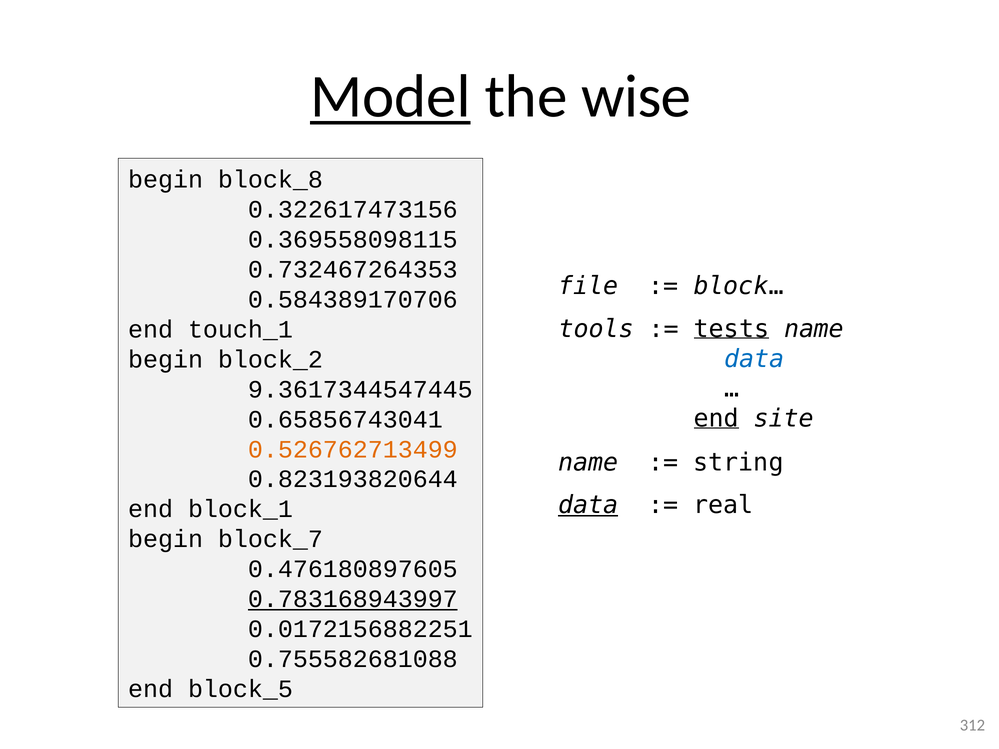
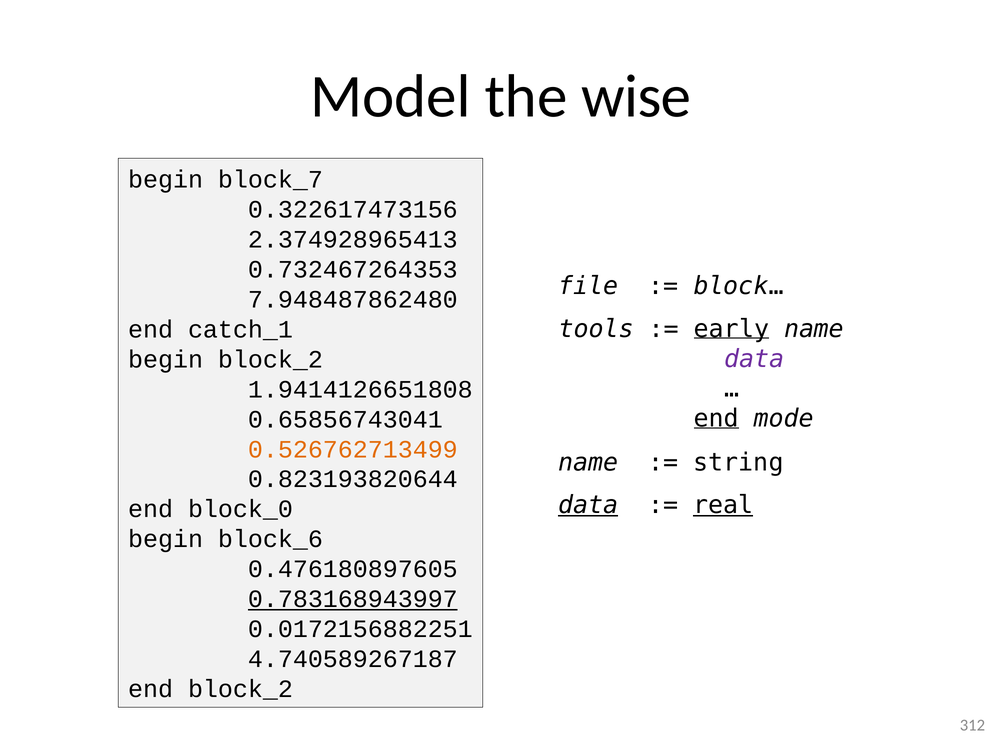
Model underline: present -> none
block_8: block_8 -> block_7
0.369558098115: 0.369558098115 -> 2.374928965413
0.584389170706: 0.584389170706 -> 7.948487862480
tests: tests -> early
touch_1: touch_1 -> catch_1
data at (754, 359) colour: blue -> purple
9.3617344547445: 9.3617344547445 -> 1.9414126651808
site: site -> mode
real underline: none -> present
block_1: block_1 -> block_0
block_7: block_7 -> block_6
0.755582681088: 0.755582681088 -> 4.740589267187
end block_5: block_5 -> block_2
